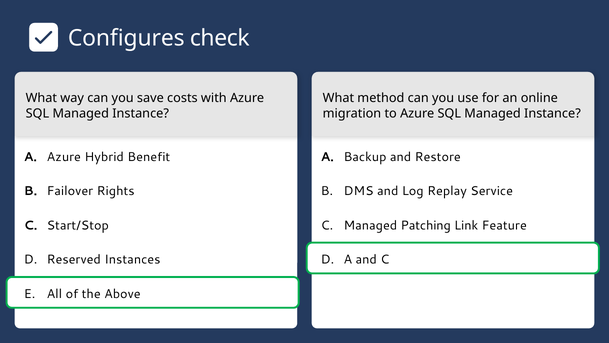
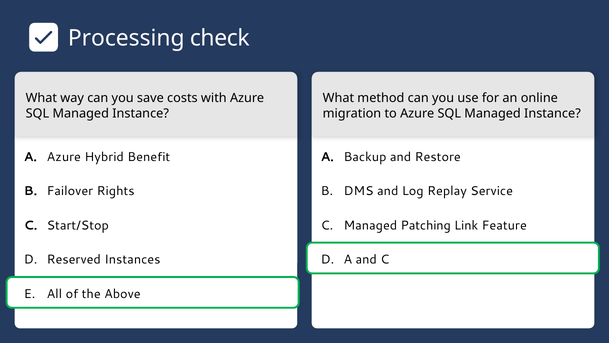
Configures: Configures -> Processing
